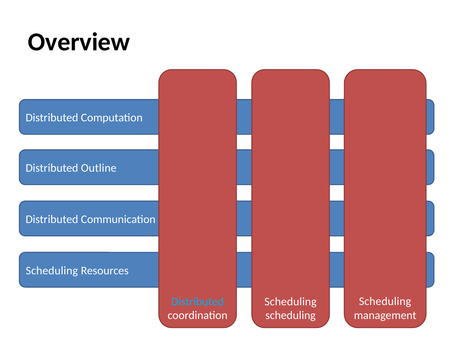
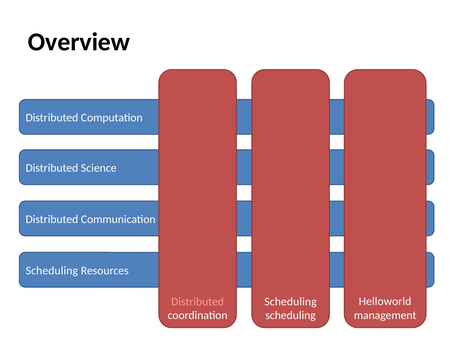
Outline: Outline -> Science
Scheduling at (385, 302): Scheduling -> Helloworld
Distributed at (198, 302) colour: light blue -> pink
